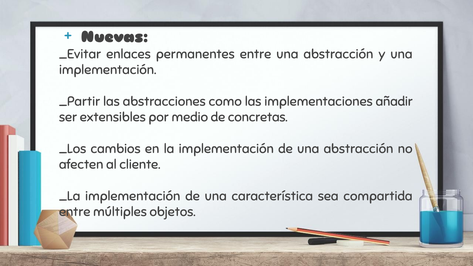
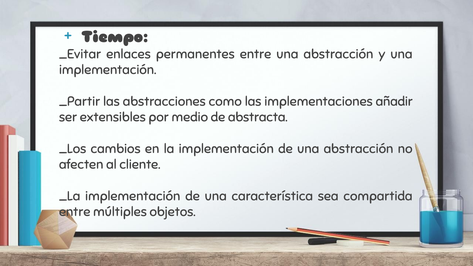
Nuevas: Nuevas -> Tiempo
concretas: concretas -> abstracta
